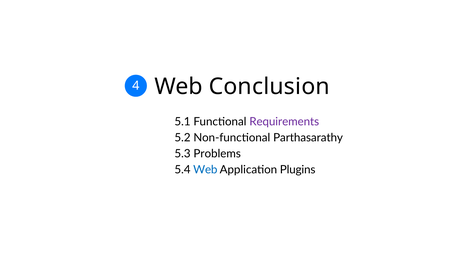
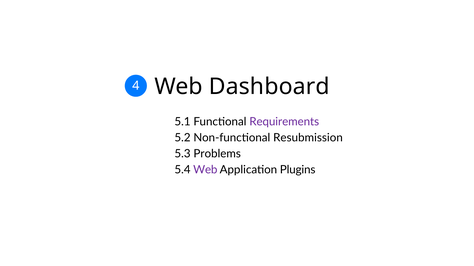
Conclusion: Conclusion -> Dashboard
Parthasarathy: Parthasarathy -> Resubmission
Web at (205, 170) colour: blue -> purple
